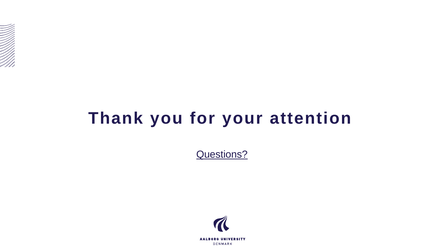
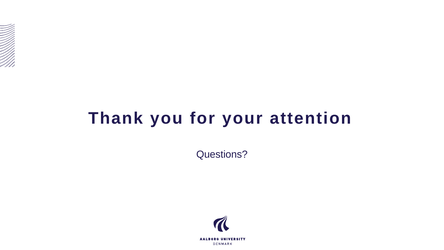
Questions underline: present -> none
